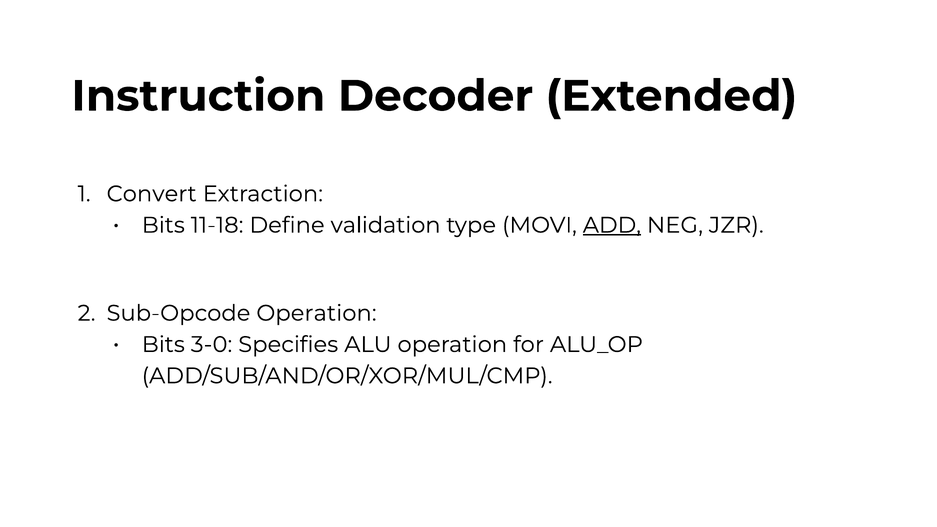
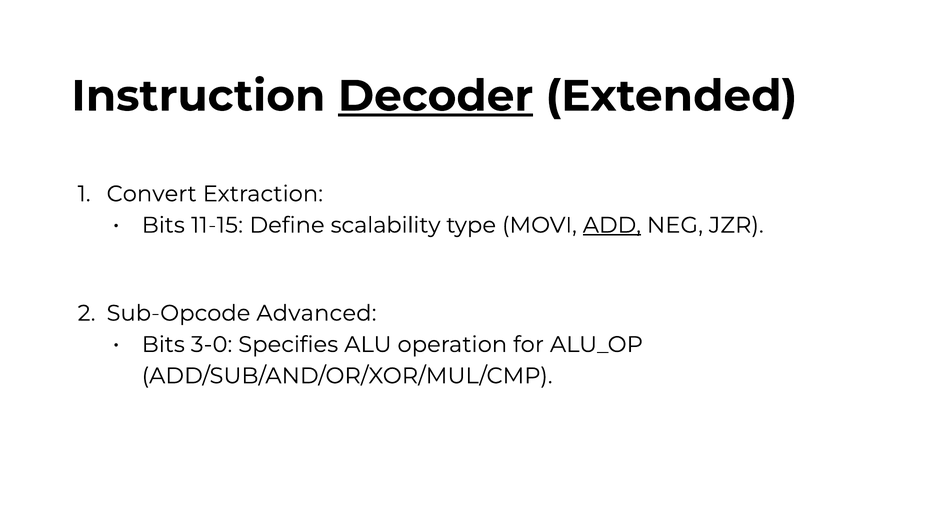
Decoder underline: none -> present
11-18: 11-18 -> 11-15
validation: validation -> scalability
Sub-Opcode Operation: Operation -> Advanced
